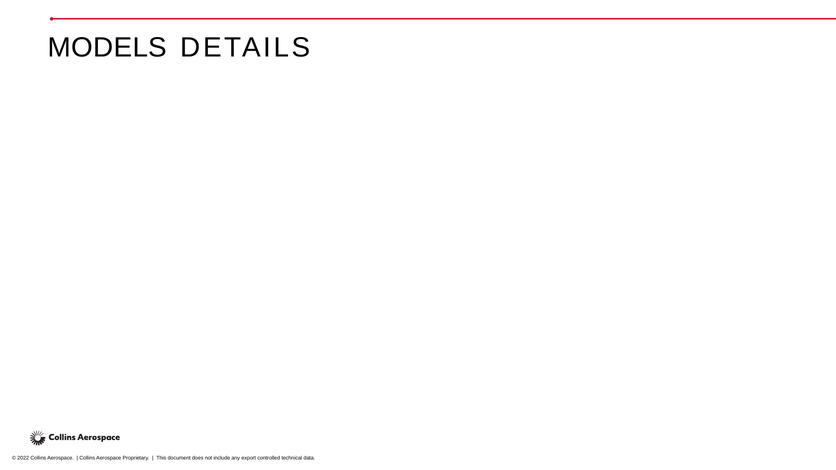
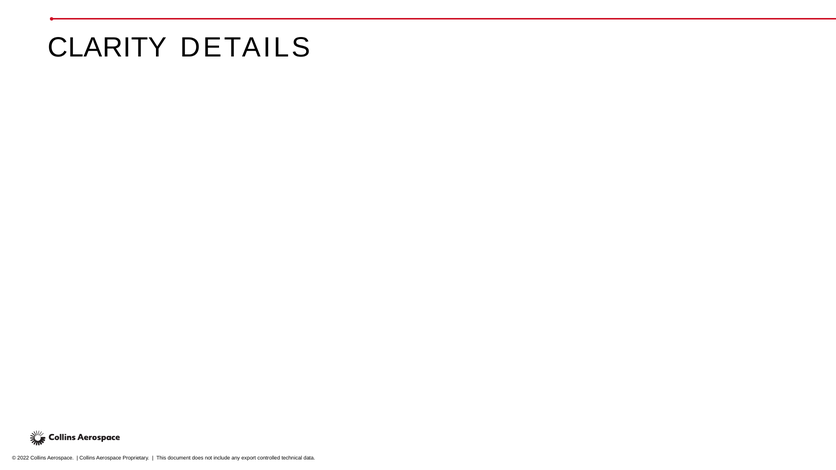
MODELS: MODELS -> CLARITY
